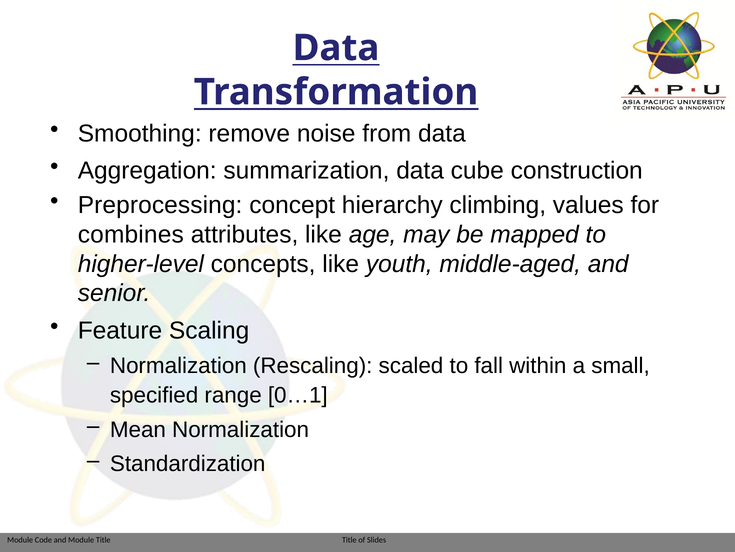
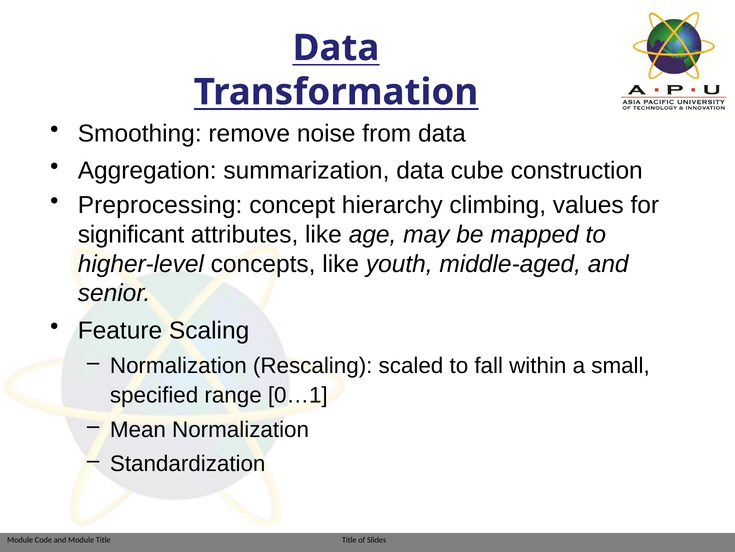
combines: combines -> significant
